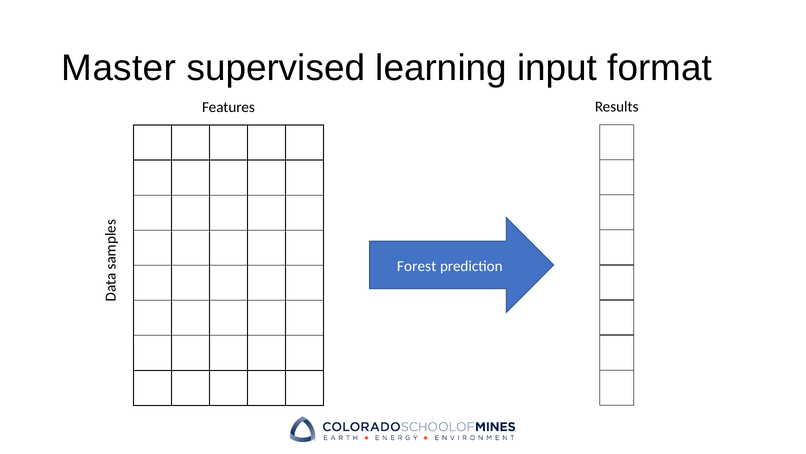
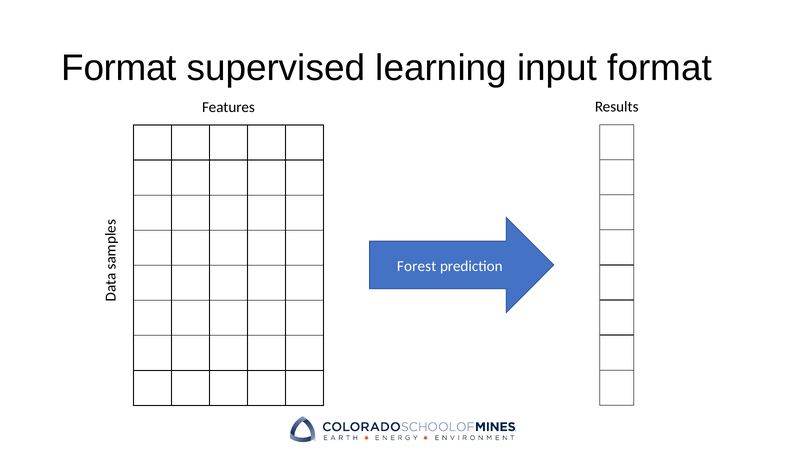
Master at (119, 68): Master -> Format
